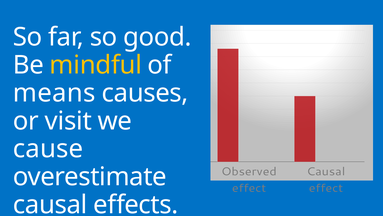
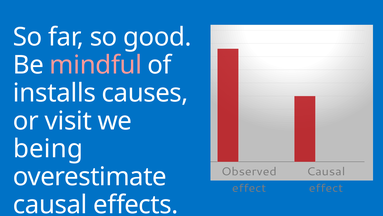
mindful colour: yellow -> pink
means: means -> installs
cause: cause -> being
